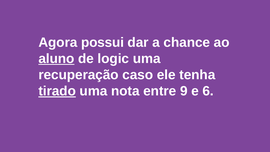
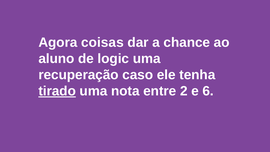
possui: possui -> coisas
aluno underline: present -> none
9: 9 -> 2
